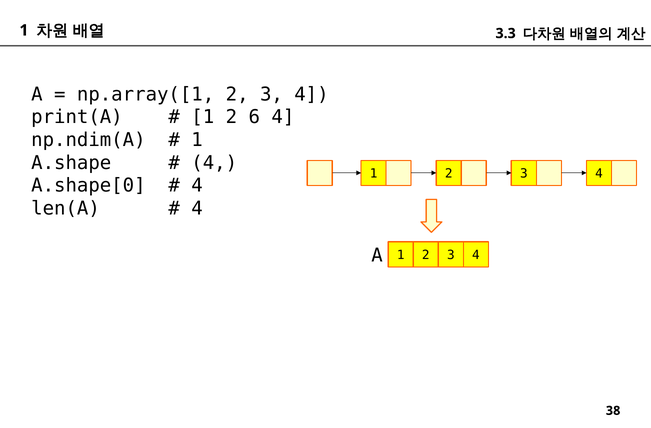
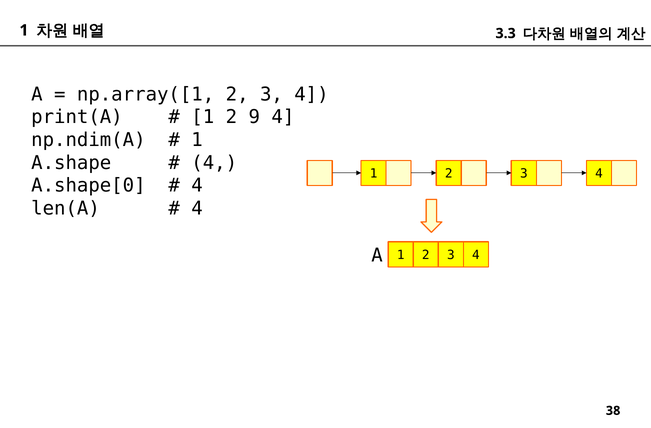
6: 6 -> 9
